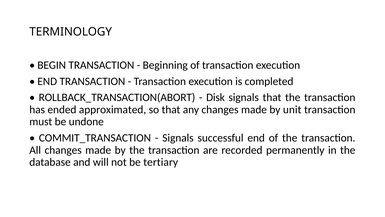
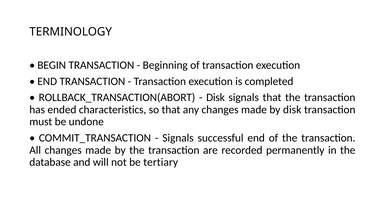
approximated: approximated -> characteristics
by unit: unit -> disk
